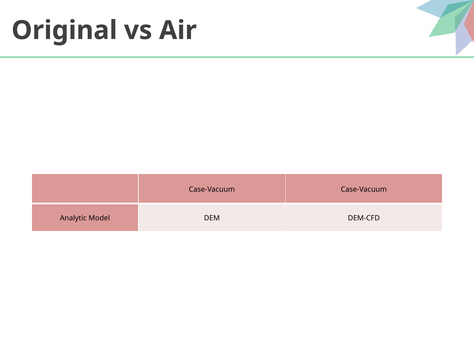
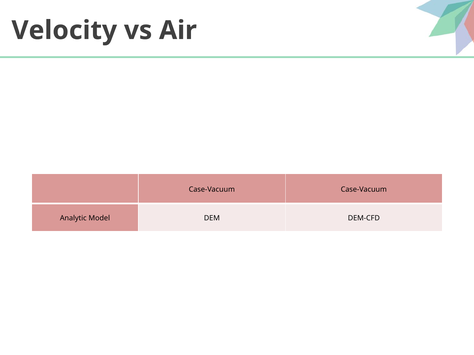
Original: Original -> Velocity
